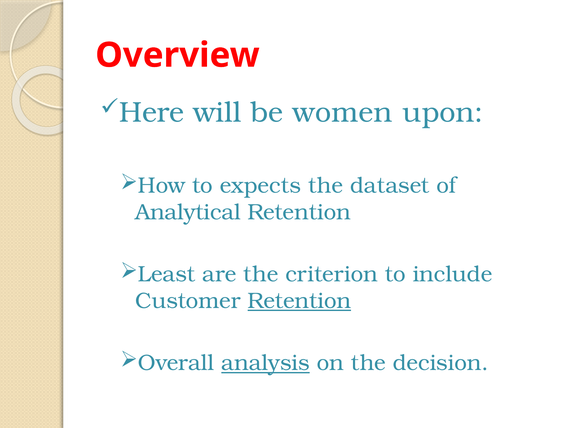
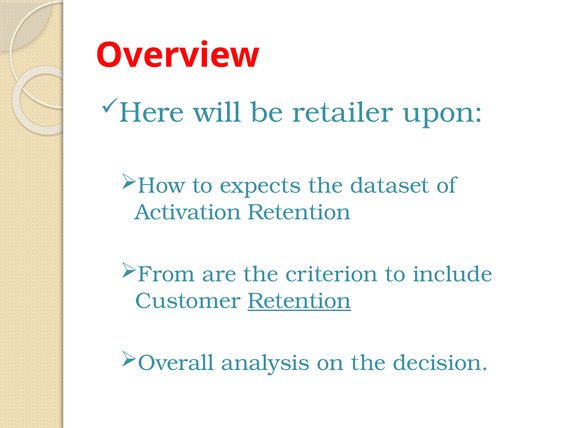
women: women -> retailer
Analytical: Analytical -> Activation
Least: Least -> From
analysis underline: present -> none
